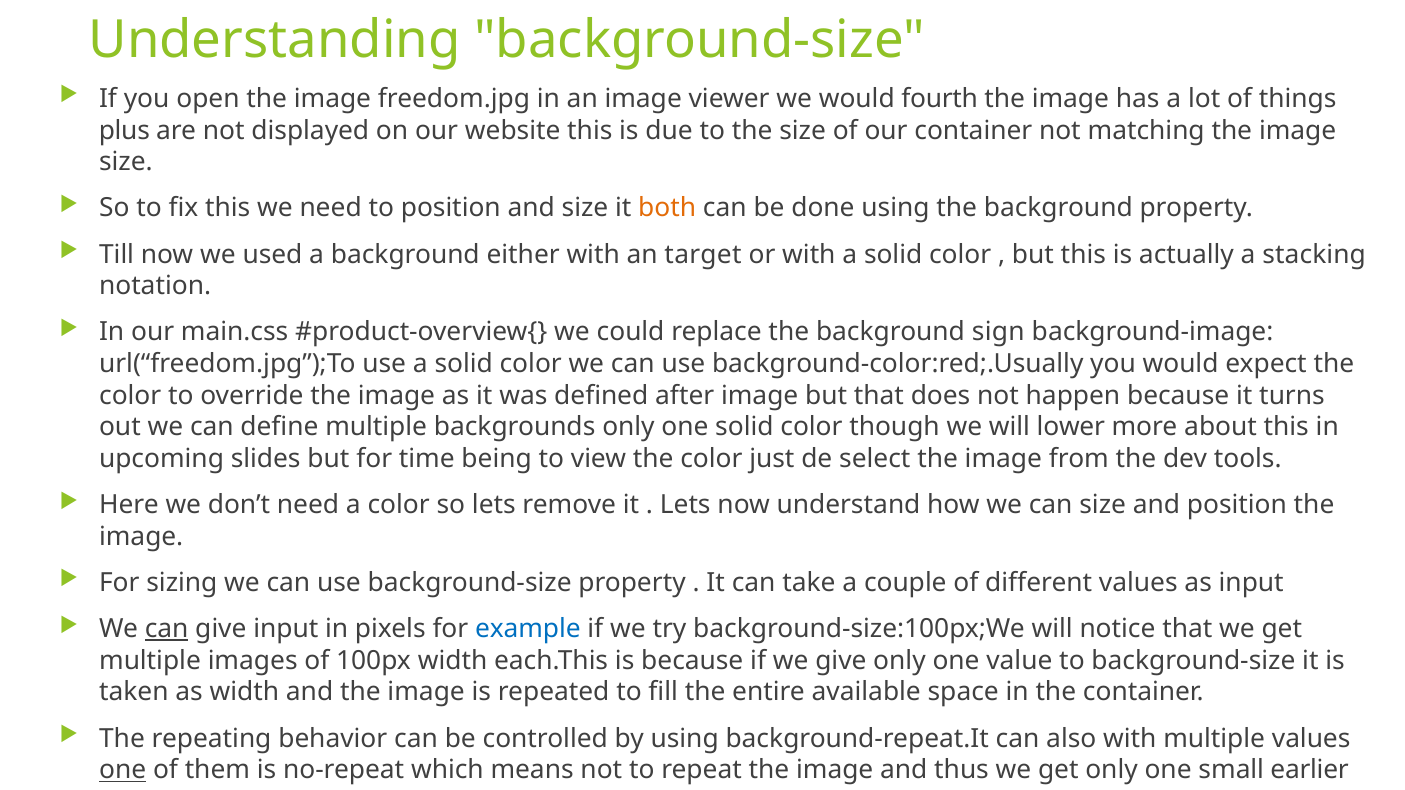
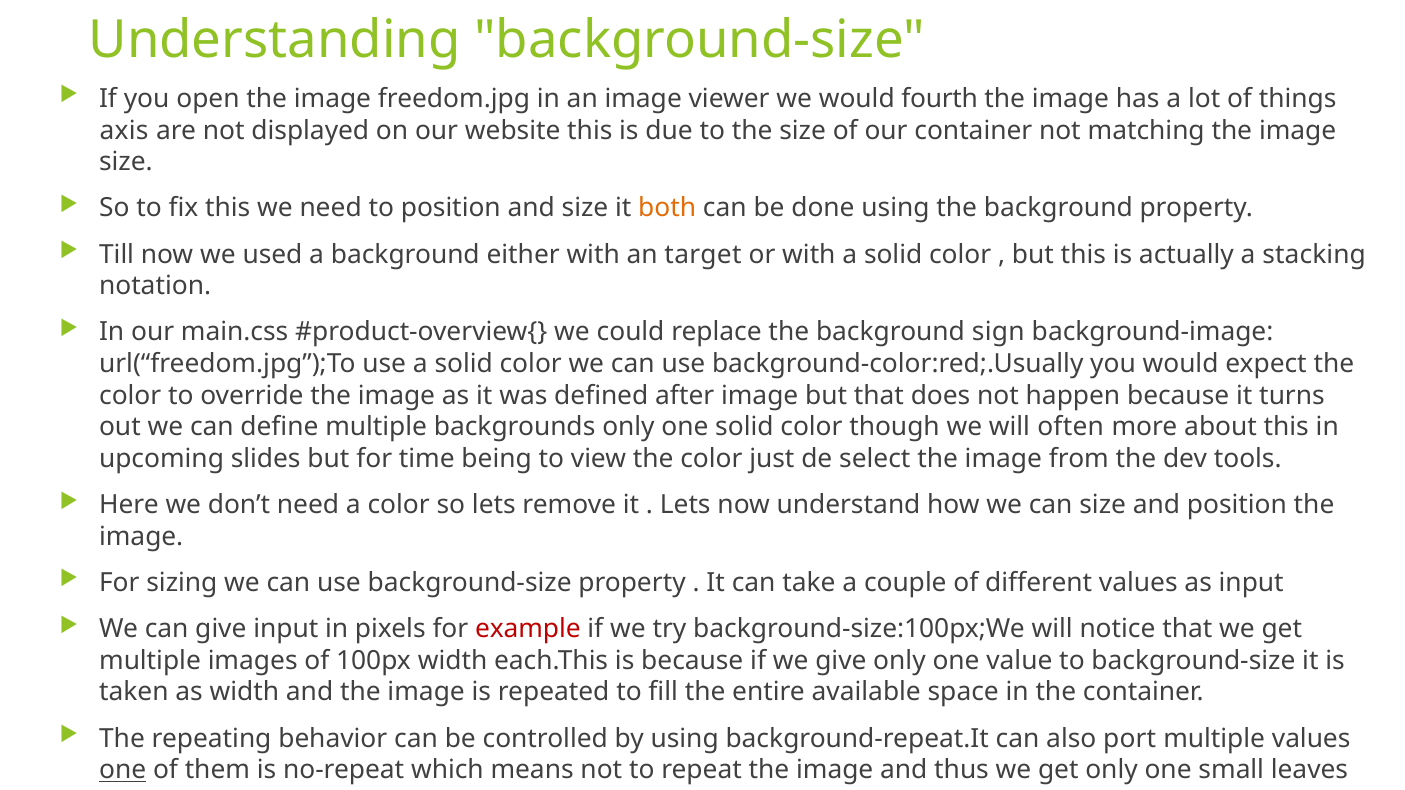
plus: plus -> axis
lower: lower -> often
can at (167, 629) underline: present -> none
example colour: blue -> red
also with: with -> port
earlier: earlier -> leaves
